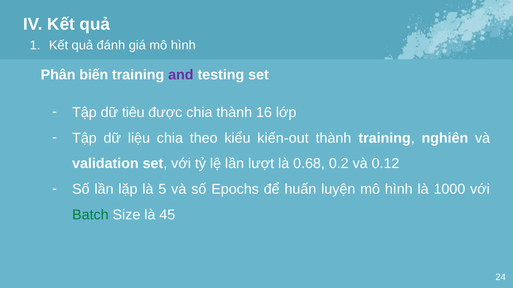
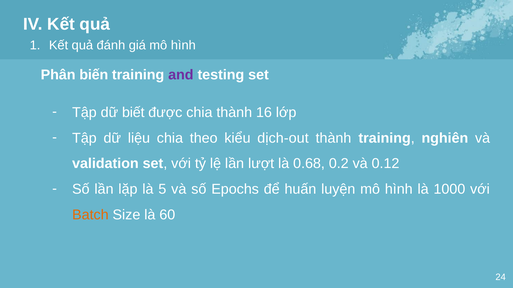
tiêu: tiêu -> biết
kiến-out: kiến-out -> dịch-out
Batch colour: green -> orange
45: 45 -> 60
